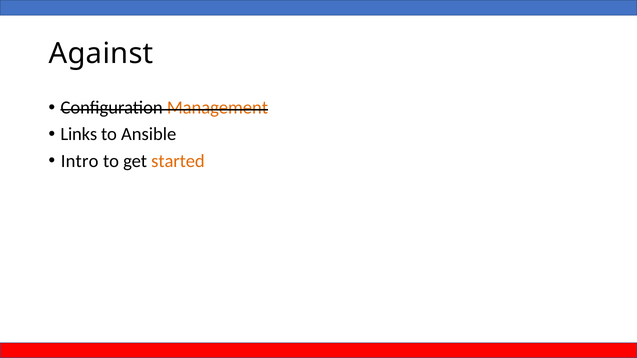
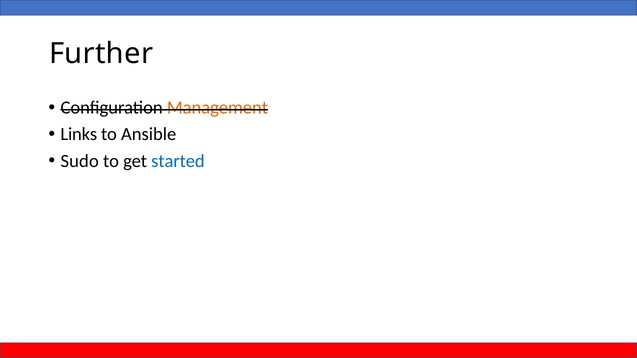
Against: Against -> Further
Intro: Intro -> Sudo
started colour: orange -> blue
